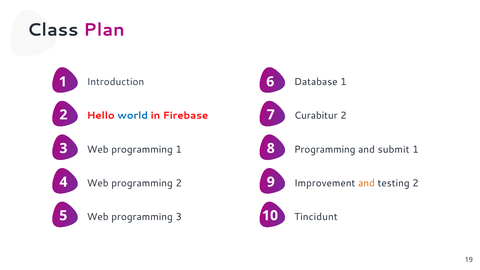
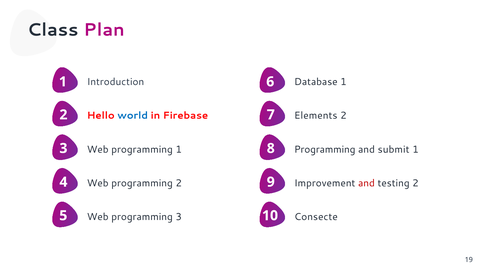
Curabitur: Curabitur -> Elements
and at (366, 183) colour: orange -> red
Tincidunt: Tincidunt -> Consecte
